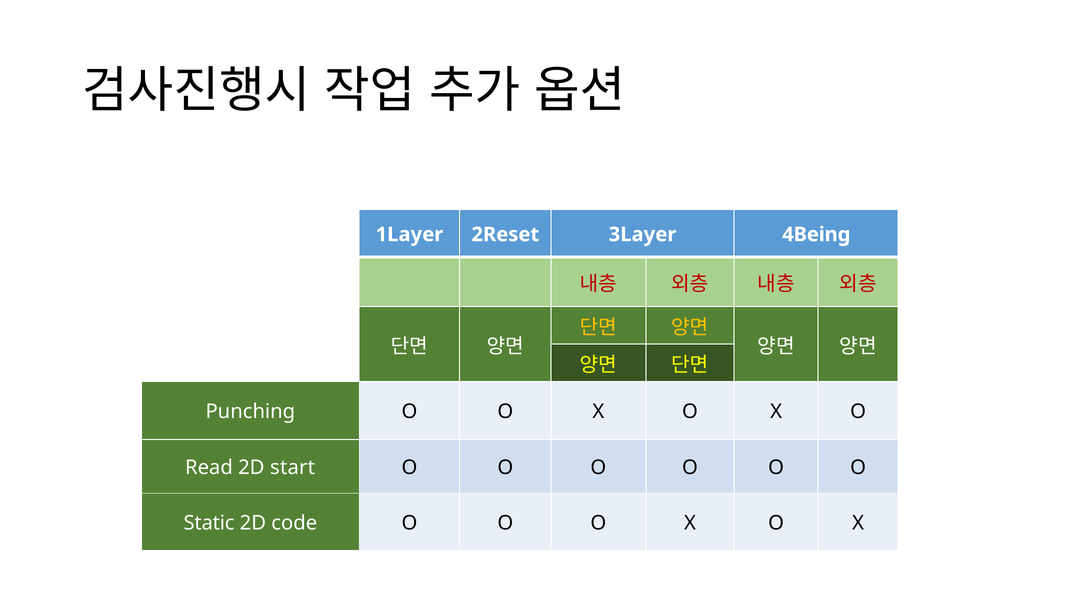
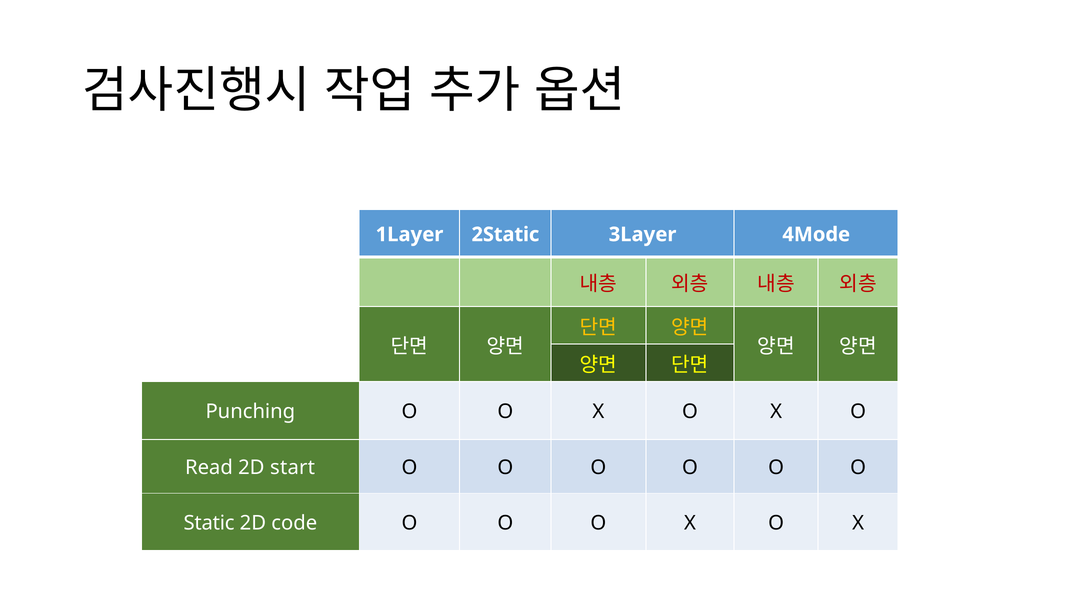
2Reset: 2Reset -> 2Static
4Being: 4Being -> 4Mode
